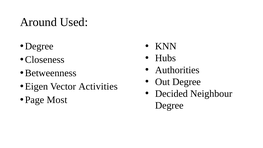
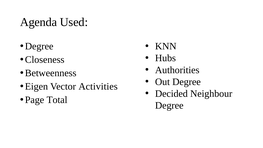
Around: Around -> Agenda
Most: Most -> Total
